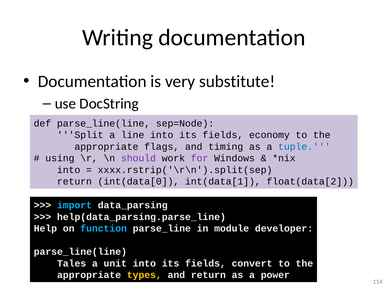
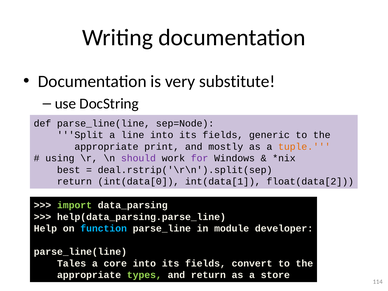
economy: economy -> generic
flags: flags -> print
timing: timing -> mostly
tuple colour: blue -> orange
into at (69, 170): into -> best
xxxx.rstrip('\r\n').split(sep: xxxx.rstrip('\r\n').split(sep -> deal.rstrip('\r\n').split(sep
import colour: light blue -> light green
unit: unit -> core
types colour: yellow -> light green
power: power -> store
